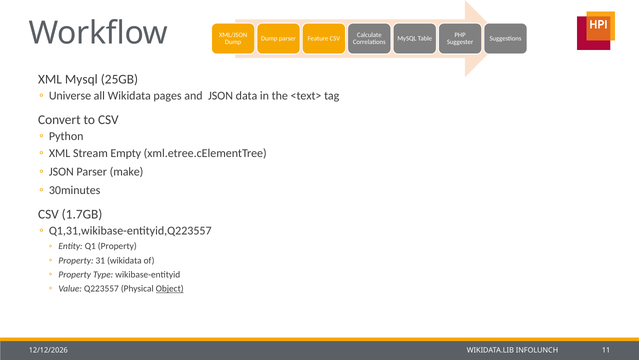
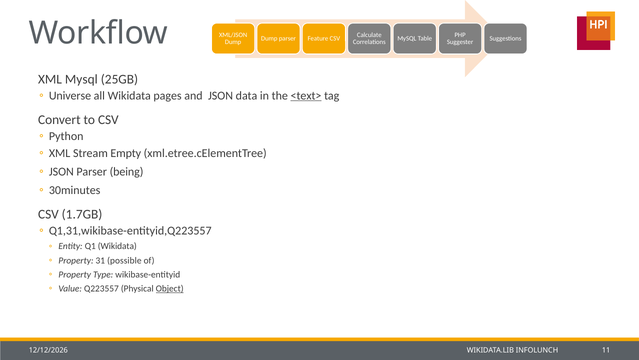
<text> underline: none -> present
make: make -> being
Q1 Property: Property -> Wikidata
31 wikidata: wikidata -> possible
